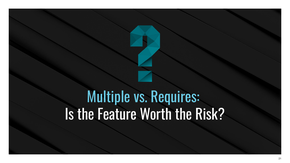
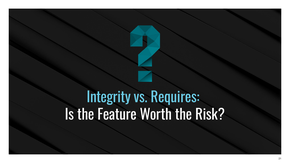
Multiple: Multiple -> Integrity
